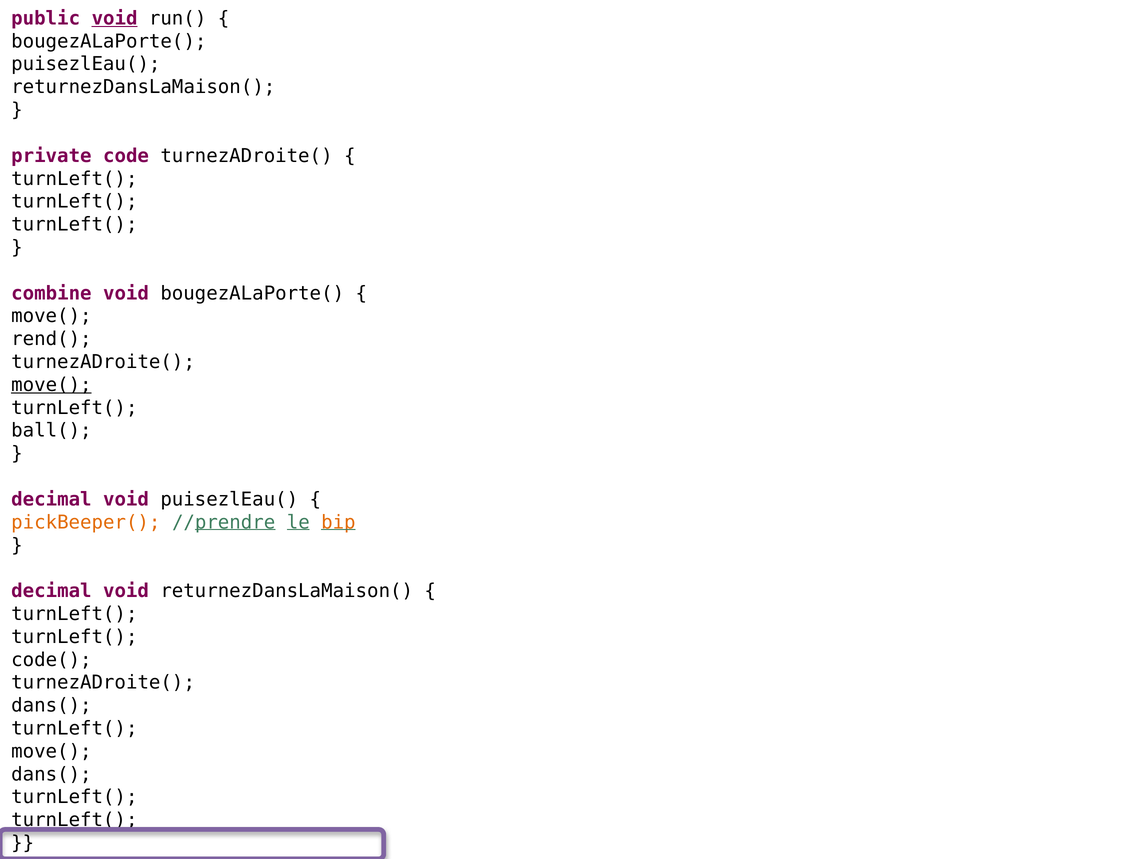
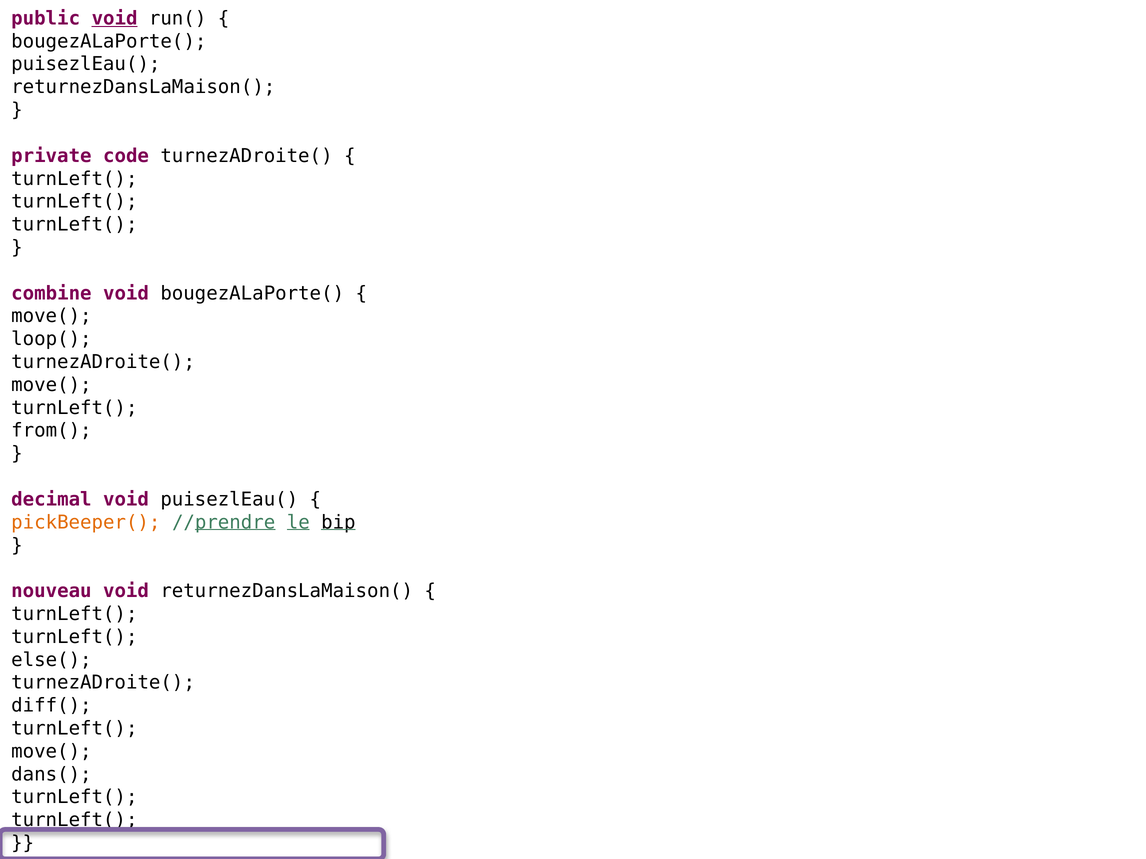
rend(: rend( -> loop(
move( at (51, 385) underline: present -> none
ball(: ball( -> from(
bip colour: orange -> black
decimal at (51, 591): decimal -> nouveau
code(: code( -> else(
dans( at (51, 706): dans( -> diff(
